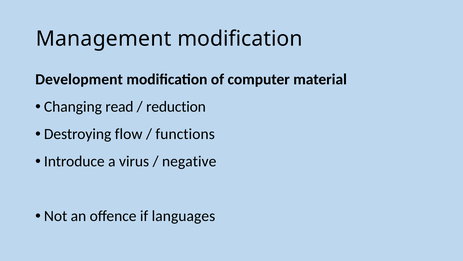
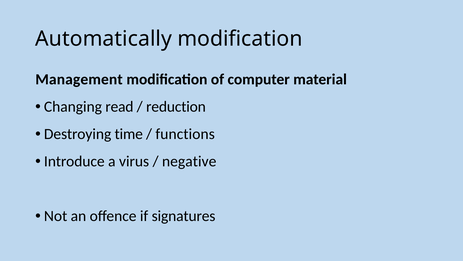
Management: Management -> Automatically
Development: Development -> Management
flow: flow -> time
languages: languages -> signatures
